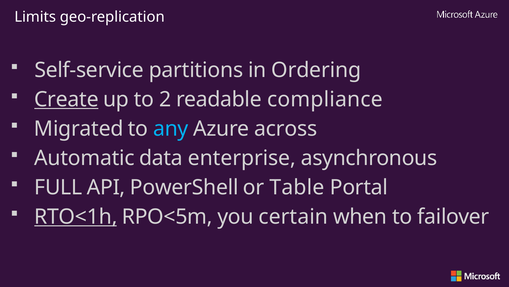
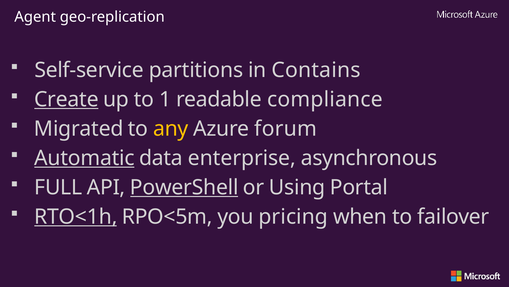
Limits: Limits -> Agent
Ordering: Ordering -> Contains
2: 2 -> 1
any colour: light blue -> yellow
across: across -> forum
Automatic underline: none -> present
PowerShell underline: none -> present
Table: Table -> Using
certain: certain -> pricing
